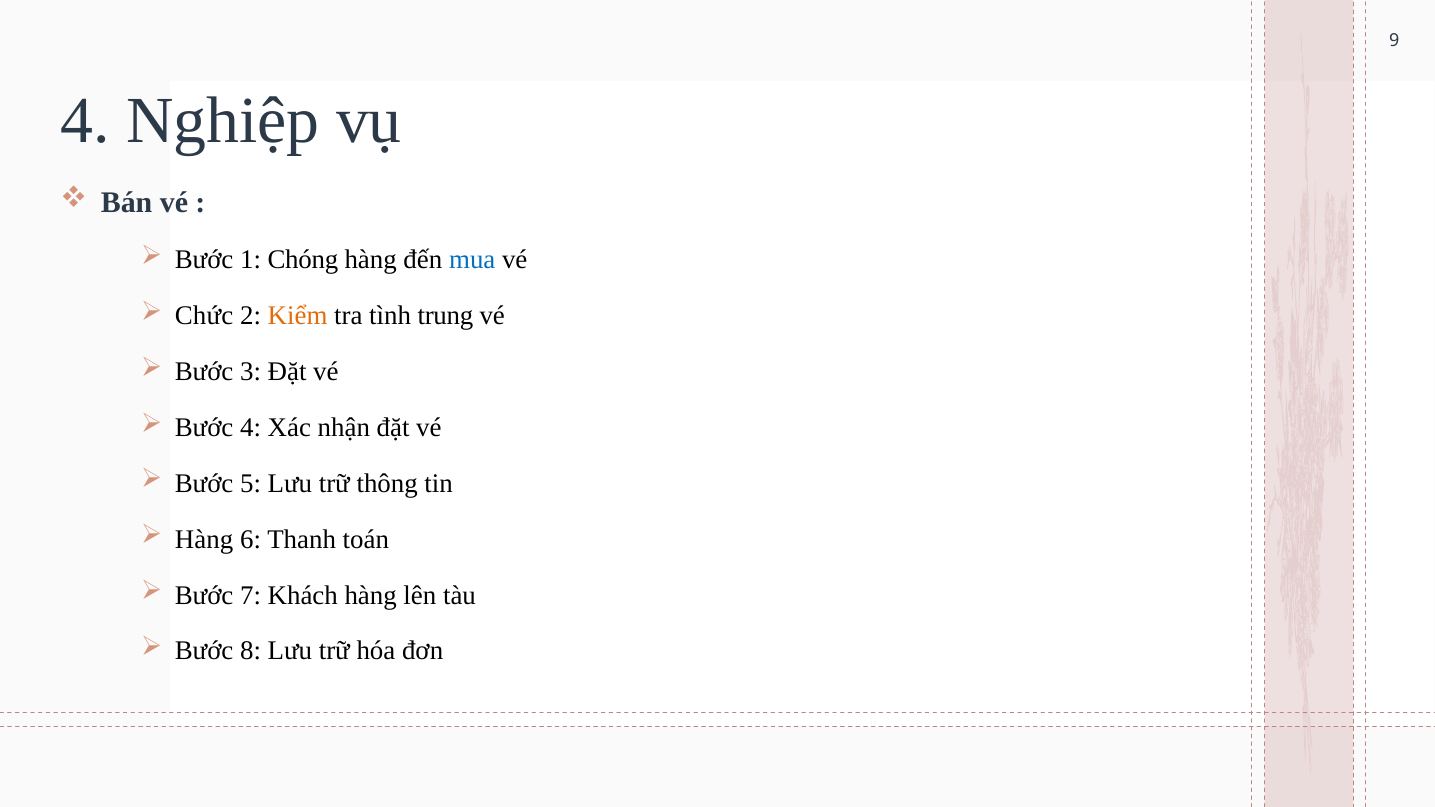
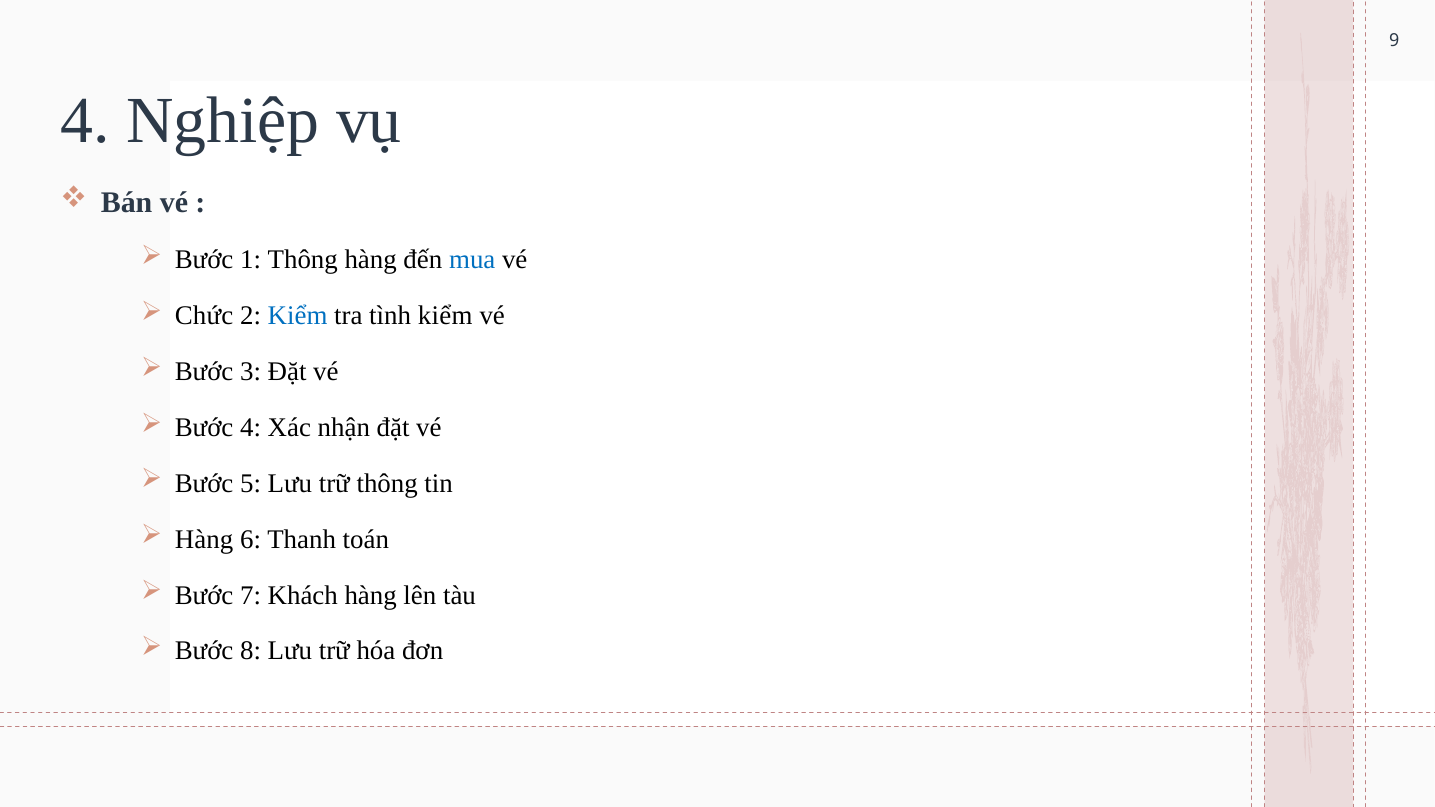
1 Chóng: Chóng -> Thông
Kiểm at (298, 316) colour: orange -> blue
tình trung: trung -> kiểm
